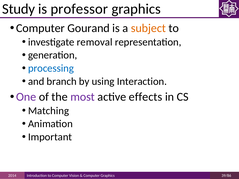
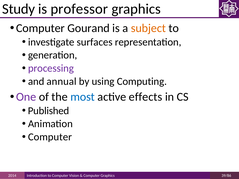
removal: removal -> surfaces
processing colour: blue -> purple
branch: branch -> annual
Interaction: Interaction -> Computing
most colour: purple -> blue
Matching: Matching -> Published
Important at (50, 137): Important -> Computer
